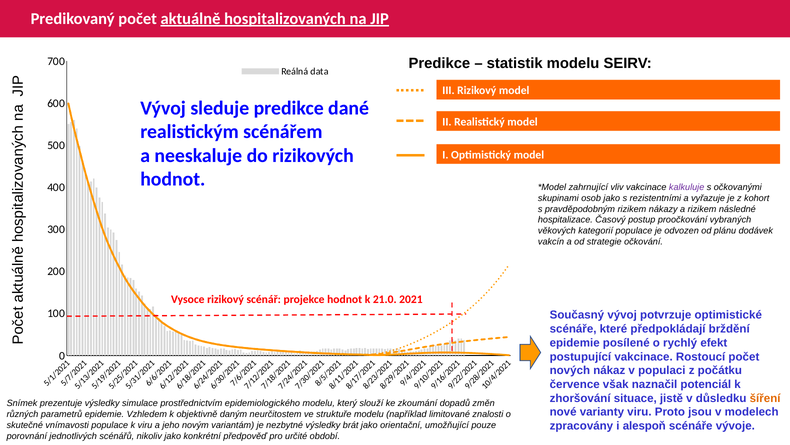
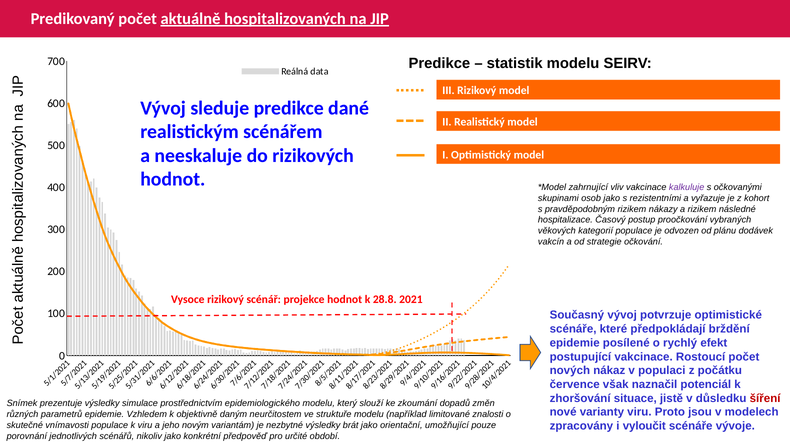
21.0: 21.0 -> 28.8
šíření colour: orange -> red
alespoň: alespoň -> vyloučit
